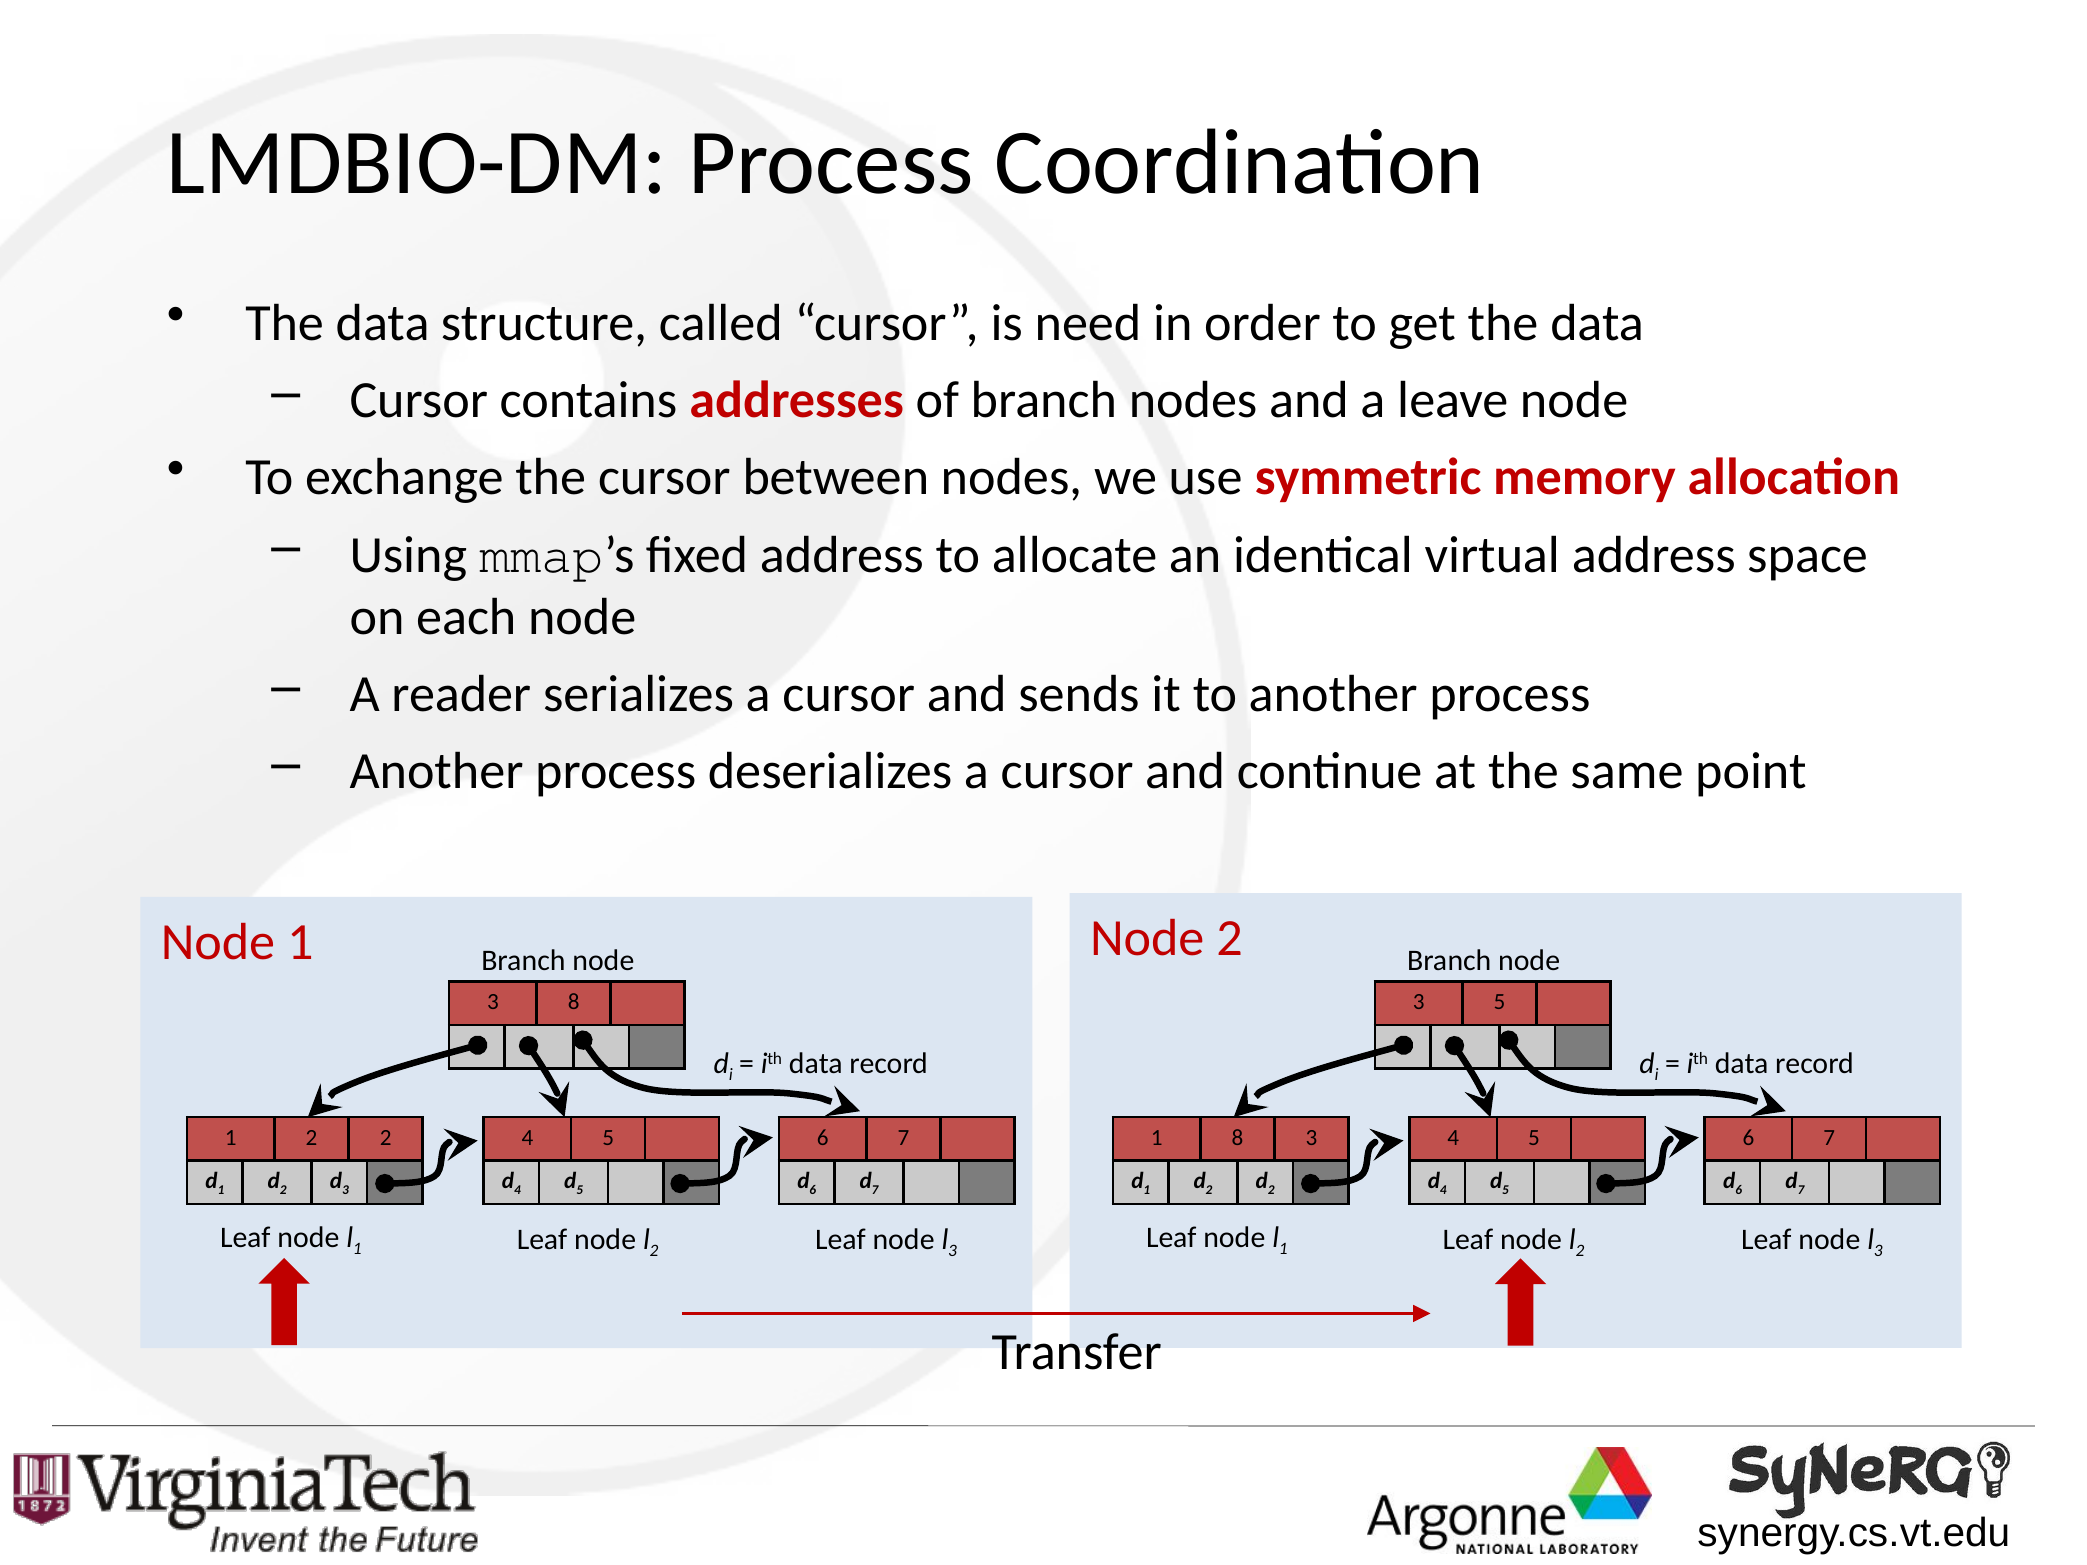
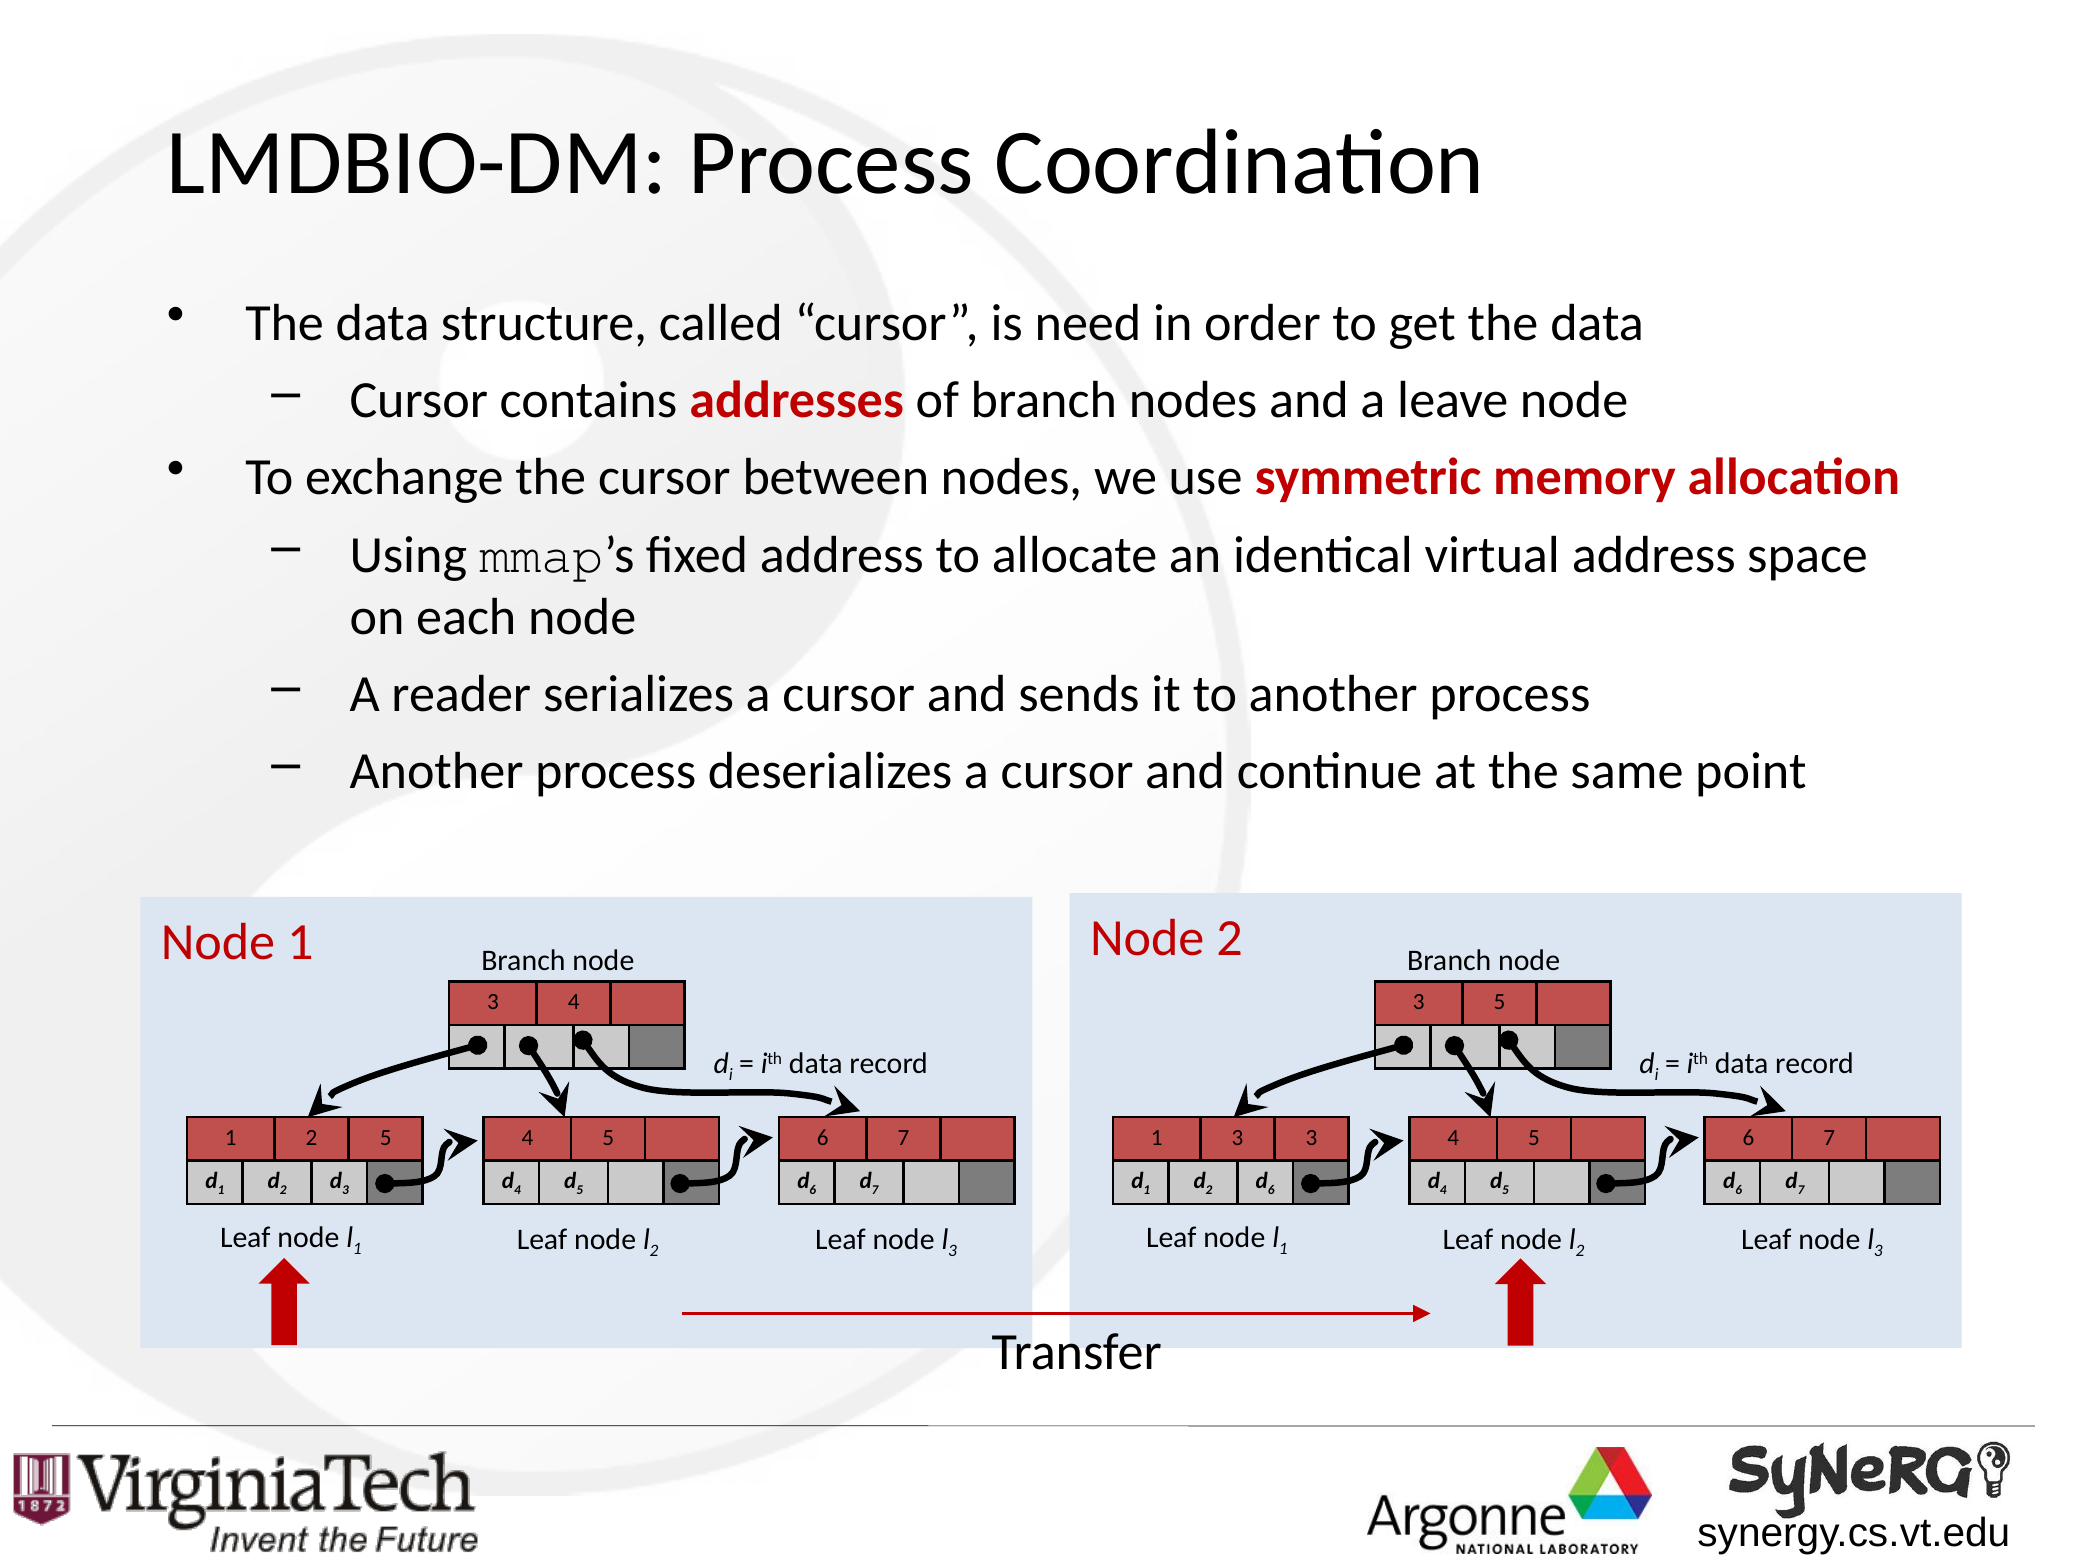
8 at (574, 1002): 8 -> 4
2 2: 2 -> 5
1 8: 8 -> 3
2 at (1271, 1190): 2 -> 6
